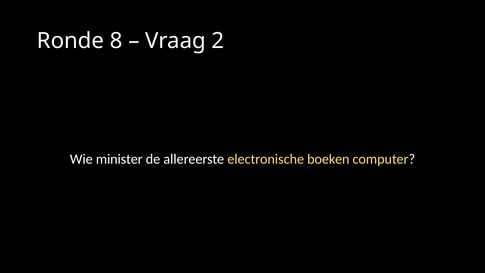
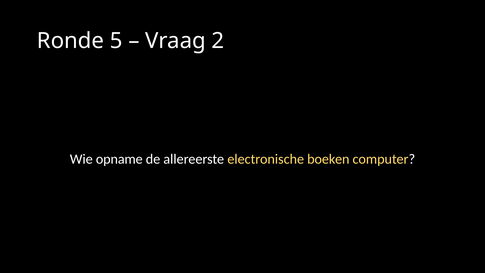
8: 8 -> 5
minister: minister -> opname
